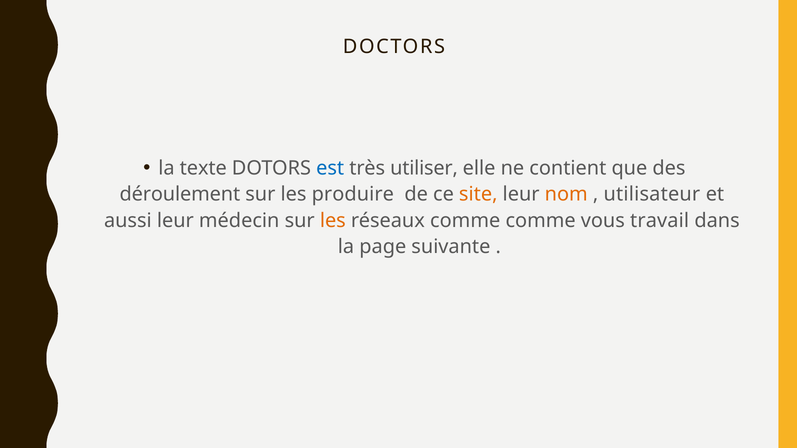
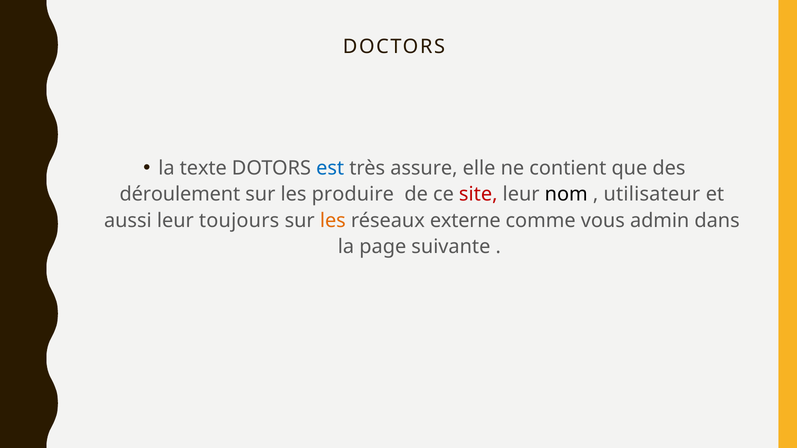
utiliser: utiliser -> assure
site colour: orange -> red
nom colour: orange -> black
médecin: médecin -> toujours
réseaux comme: comme -> externe
travail: travail -> admin
